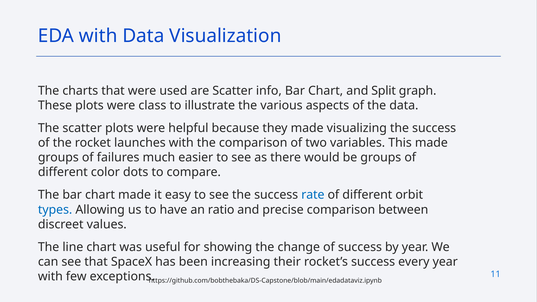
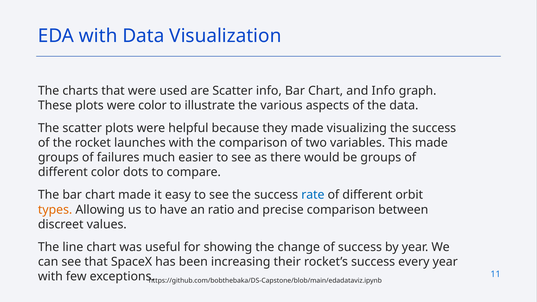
and Split: Split -> Info
were class: class -> color
types colour: blue -> orange
